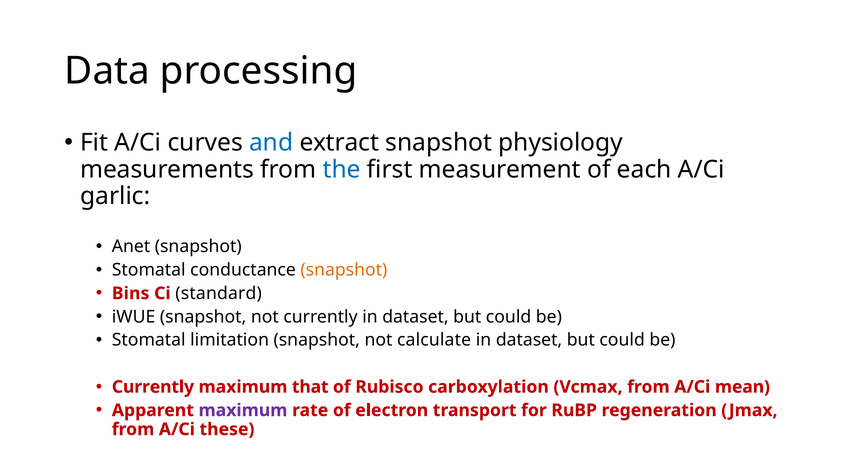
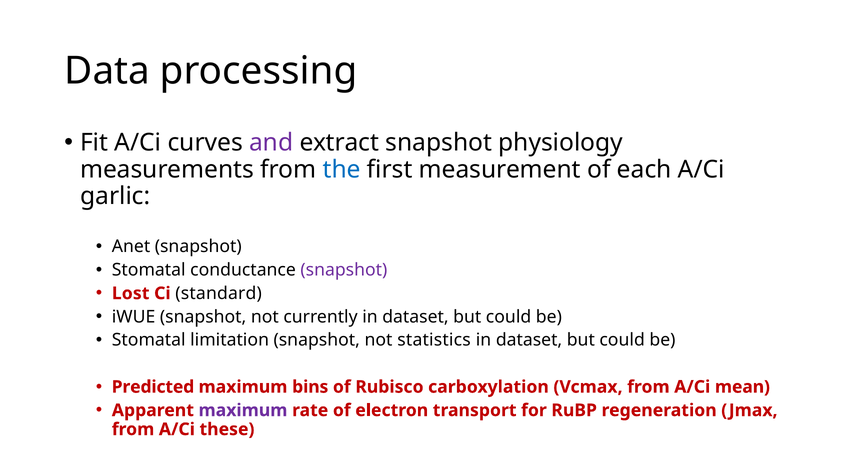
and colour: blue -> purple
snapshot at (344, 270) colour: orange -> purple
Bins: Bins -> Lost
calculate: calculate -> statistics
Currently at (153, 387): Currently -> Predicted
that: that -> bins
